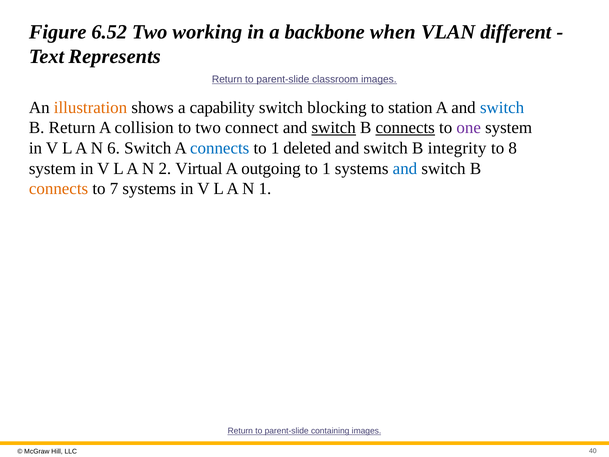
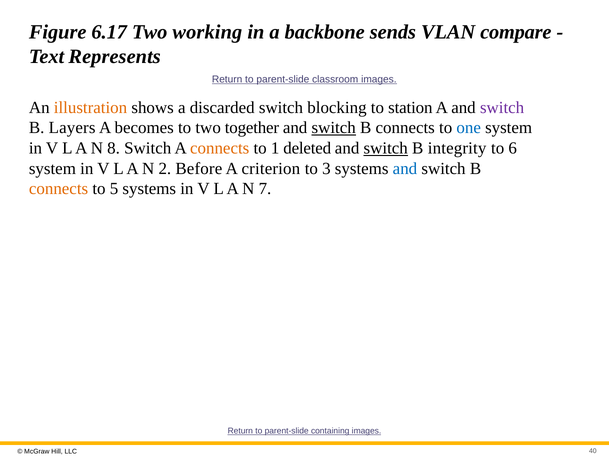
6.52: 6.52 -> 6.17
when: when -> sends
different: different -> compare
capability: capability -> discarded
switch at (502, 107) colour: blue -> purple
B Return: Return -> Layers
collision: collision -> becomes
connect: connect -> together
connects at (405, 128) underline: present -> none
one colour: purple -> blue
6: 6 -> 8
connects at (220, 148) colour: blue -> orange
switch at (386, 148) underline: none -> present
8: 8 -> 6
Virtual: Virtual -> Before
outgoing: outgoing -> criterion
1 at (326, 168): 1 -> 3
7: 7 -> 5
N 1: 1 -> 7
